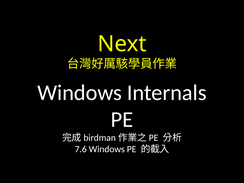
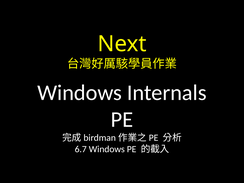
7.6: 7.6 -> 6.7
